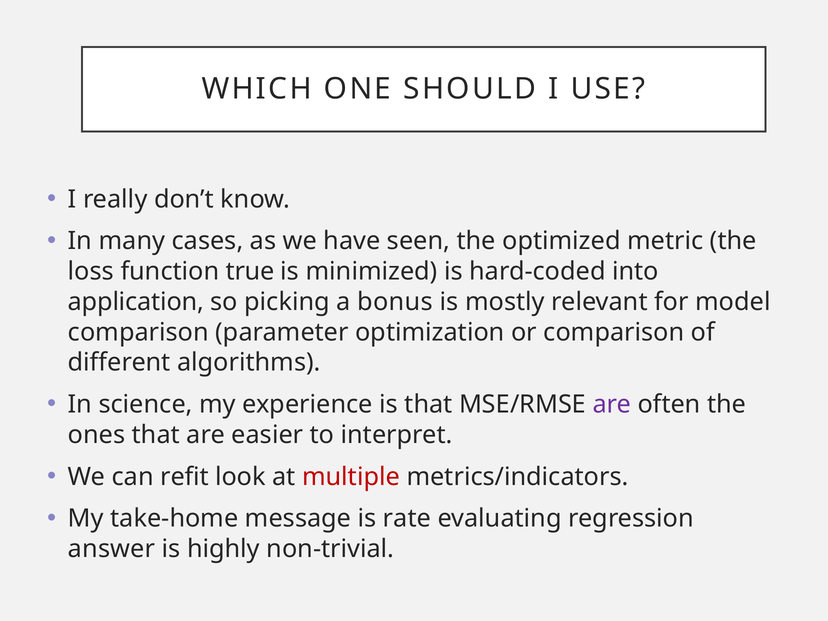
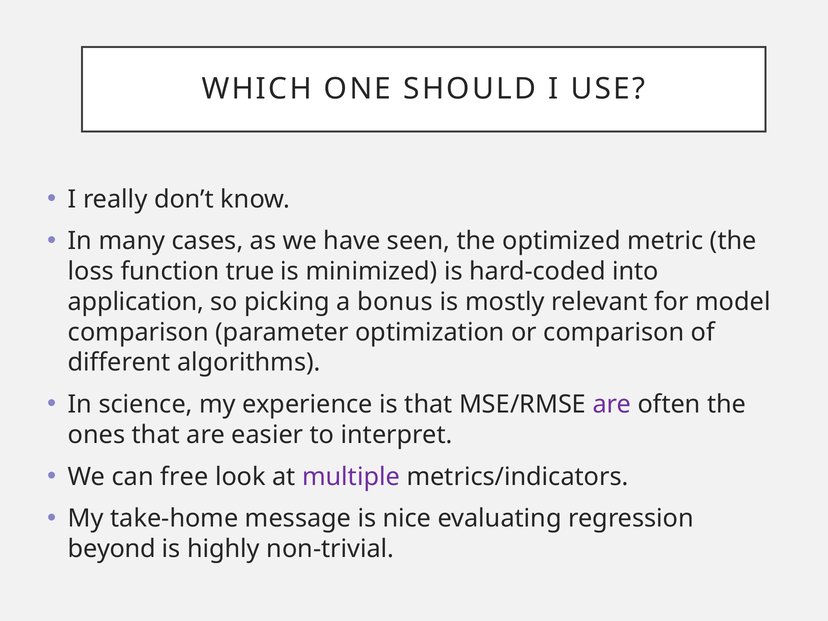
refit: refit -> free
multiple colour: red -> purple
rate: rate -> nice
answer: answer -> beyond
